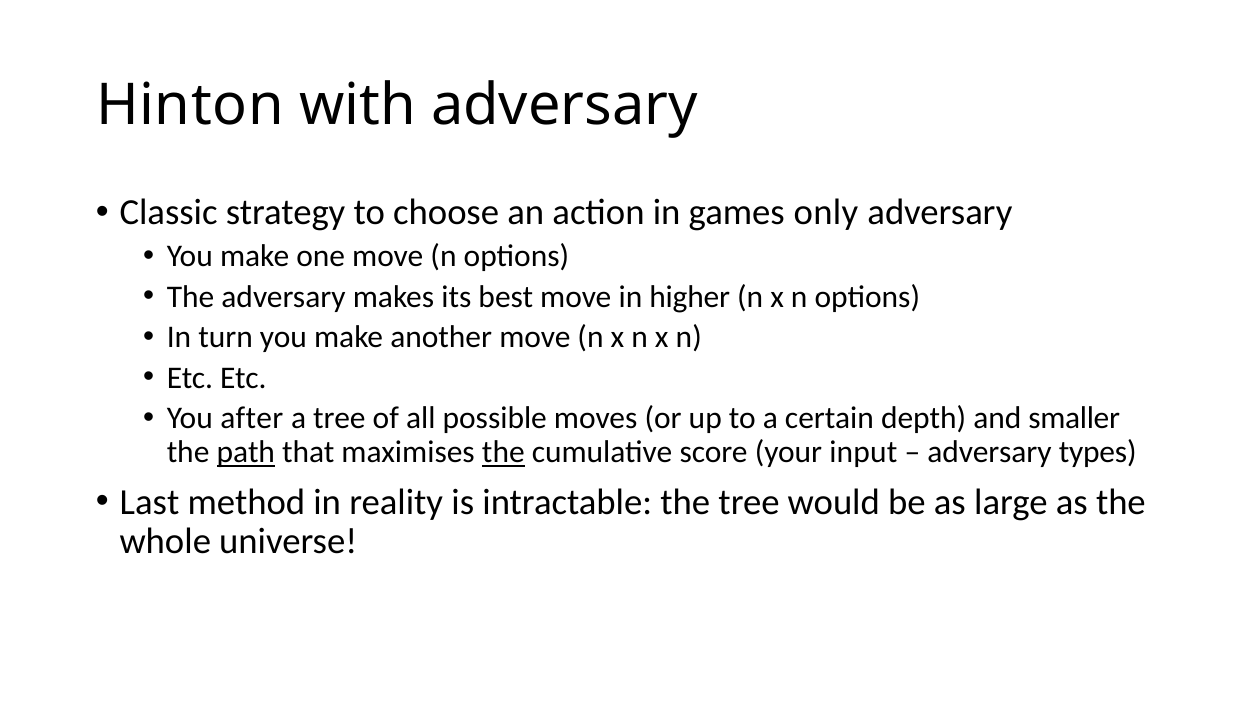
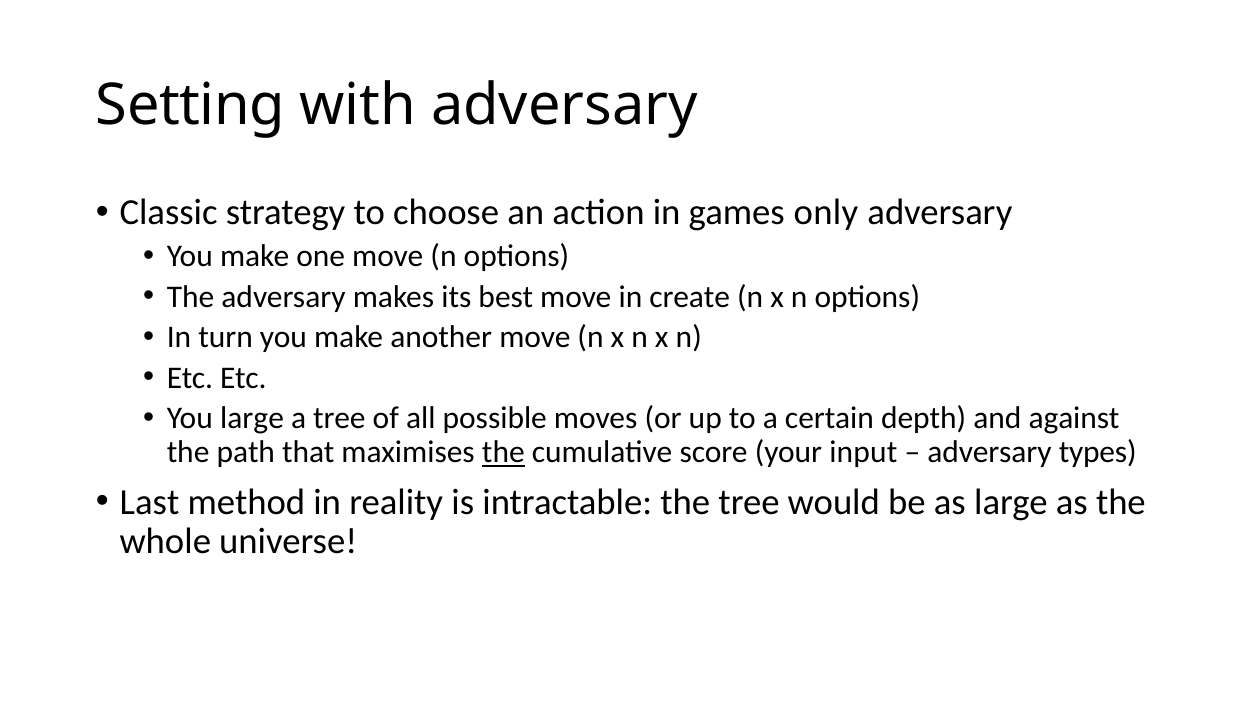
Hinton: Hinton -> Setting
higher: higher -> create
You after: after -> large
smaller: smaller -> against
path underline: present -> none
